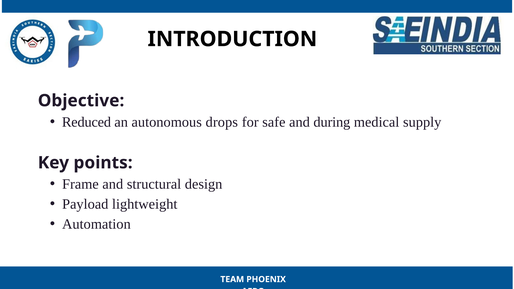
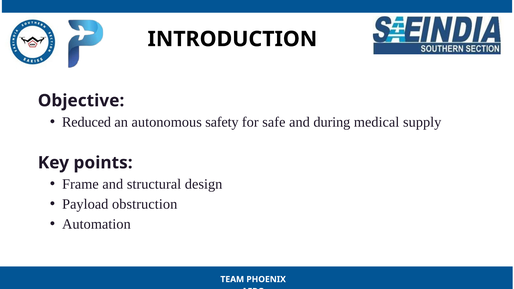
drops: drops -> safety
lightweight: lightweight -> obstruction
